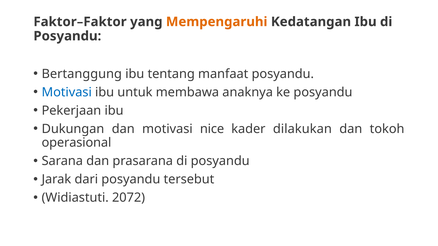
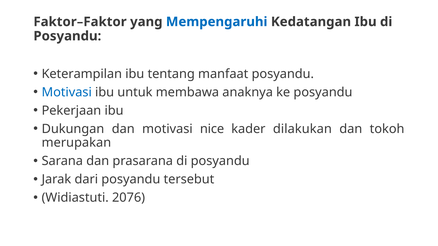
Mempengaruhi colour: orange -> blue
Bertanggung: Bertanggung -> Keterampilan
operasional: operasional -> merupakan
2072: 2072 -> 2076
